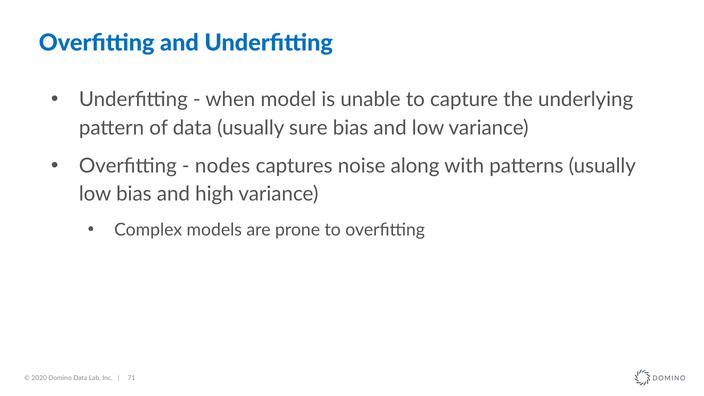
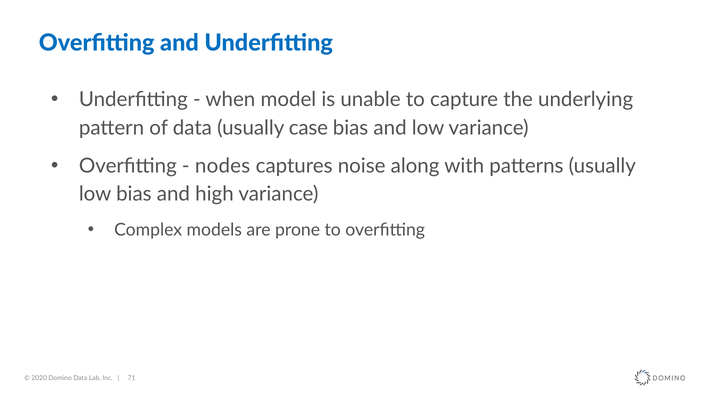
sure: sure -> case
